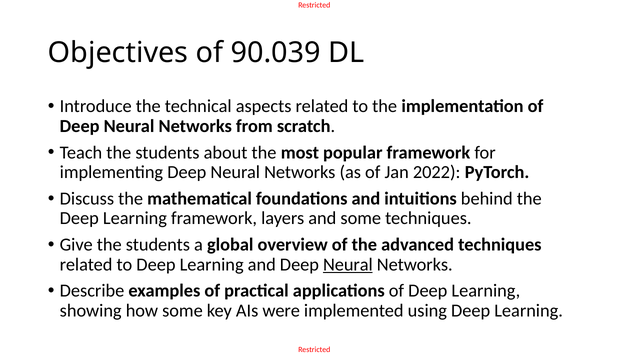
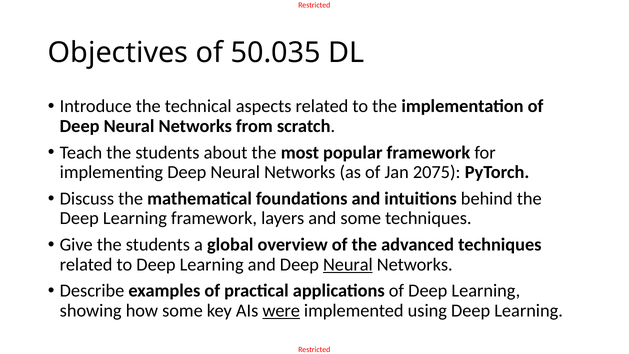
90.039: 90.039 -> 50.035
2022: 2022 -> 2075
were underline: none -> present
